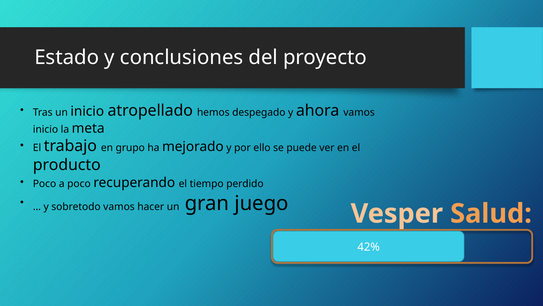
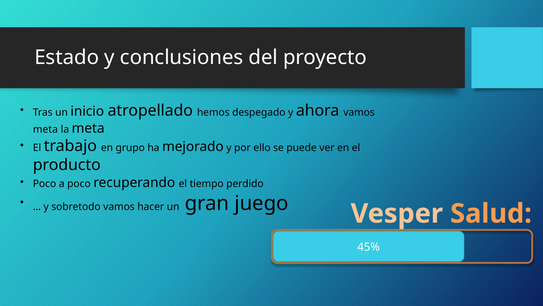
inicio at (45, 129): inicio -> meta
42%: 42% -> 45%
